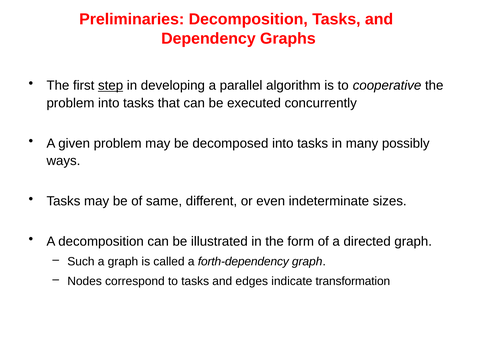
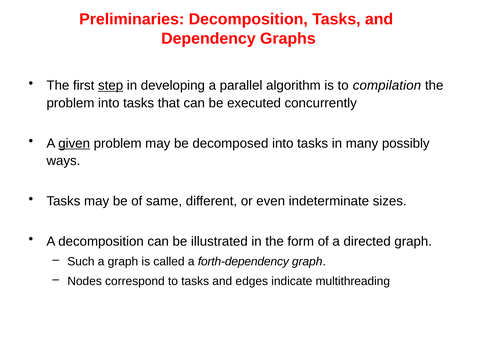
cooperative: cooperative -> compilation
given underline: none -> present
transformation: transformation -> multithreading
